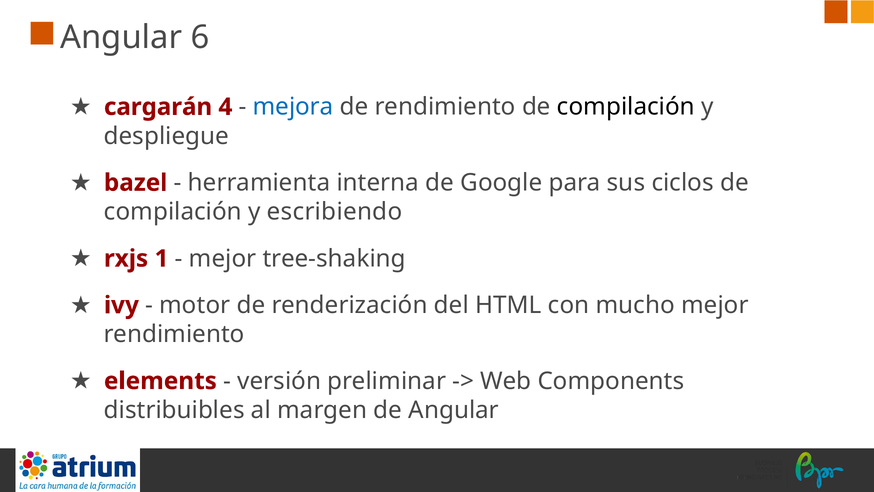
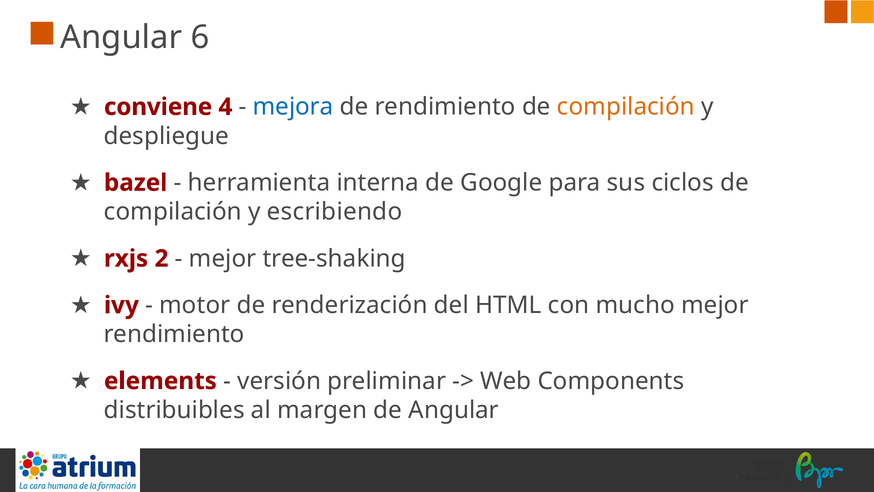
cargarán: cargarán -> conviene
compilación at (626, 107) colour: black -> orange
1: 1 -> 2
